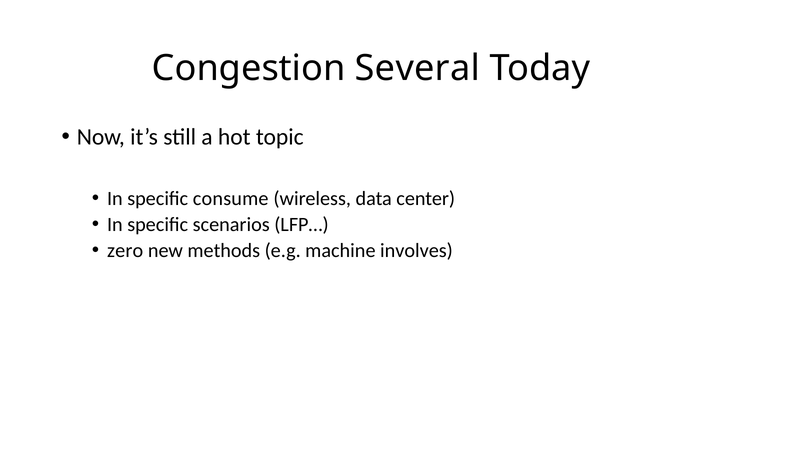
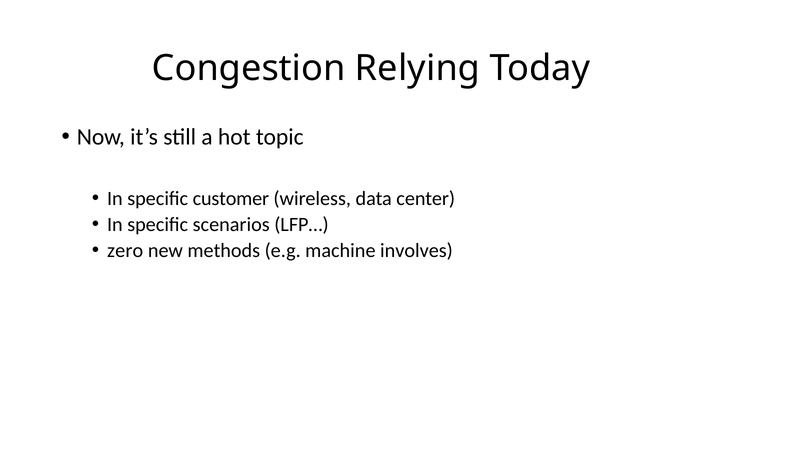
Several: Several -> Relying
consume: consume -> customer
